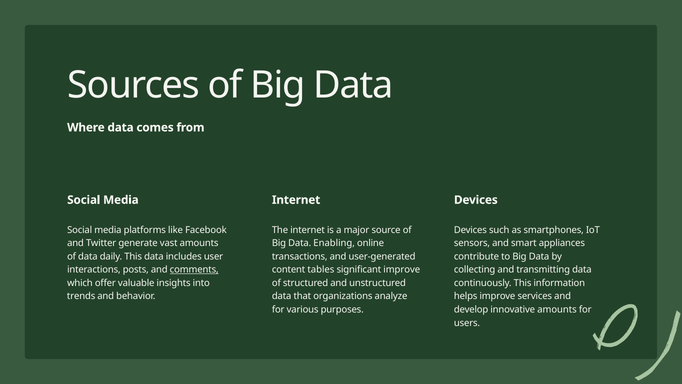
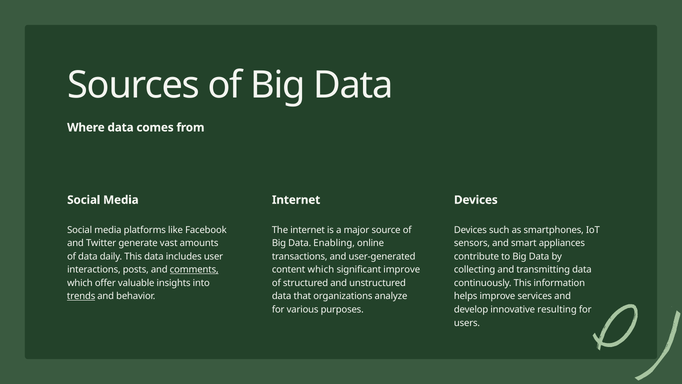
content tables: tables -> which
trends underline: none -> present
innovative amounts: amounts -> resulting
